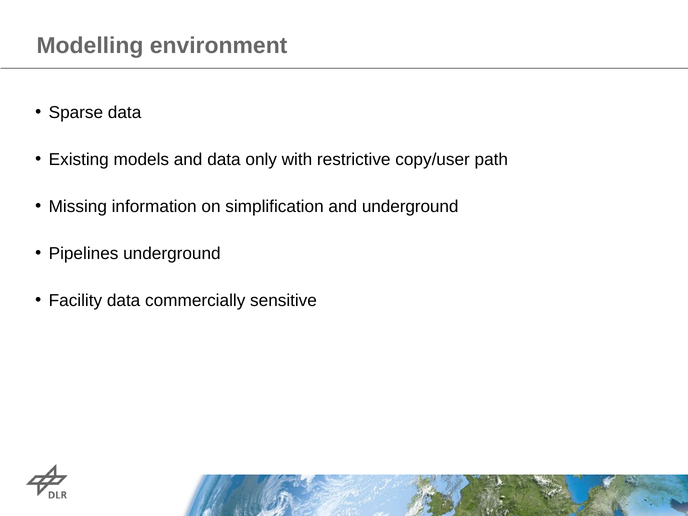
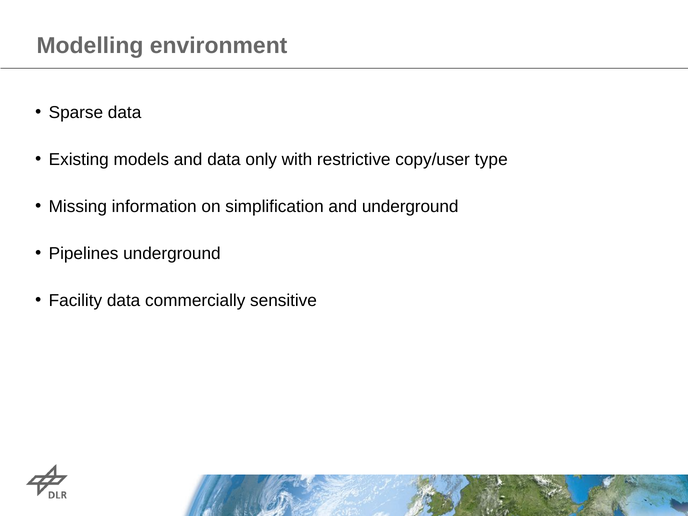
path: path -> type
